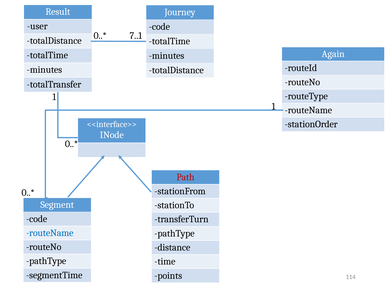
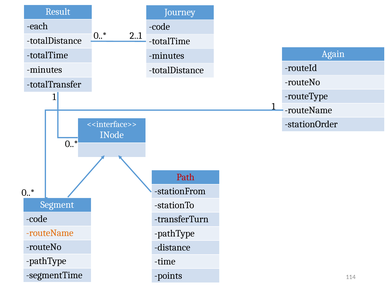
user: user -> each
7..1: 7..1 -> 2..1
routeName at (50, 233) colour: blue -> orange
